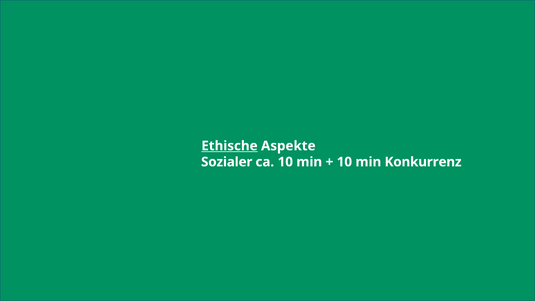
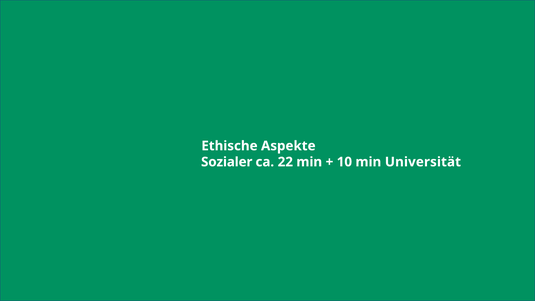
Ethische underline: present -> none
ca 10: 10 -> 22
Konkurrenz: Konkurrenz -> Universität
